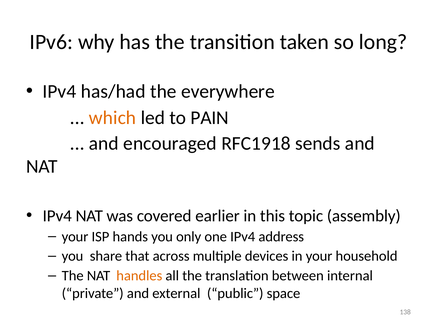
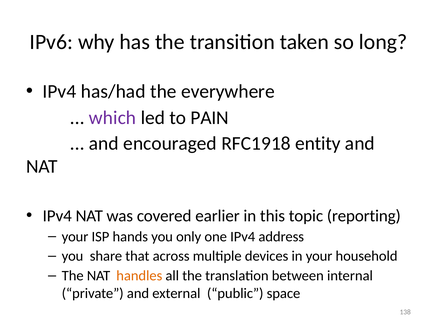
which colour: orange -> purple
sends: sends -> entity
assembly: assembly -> reporting
